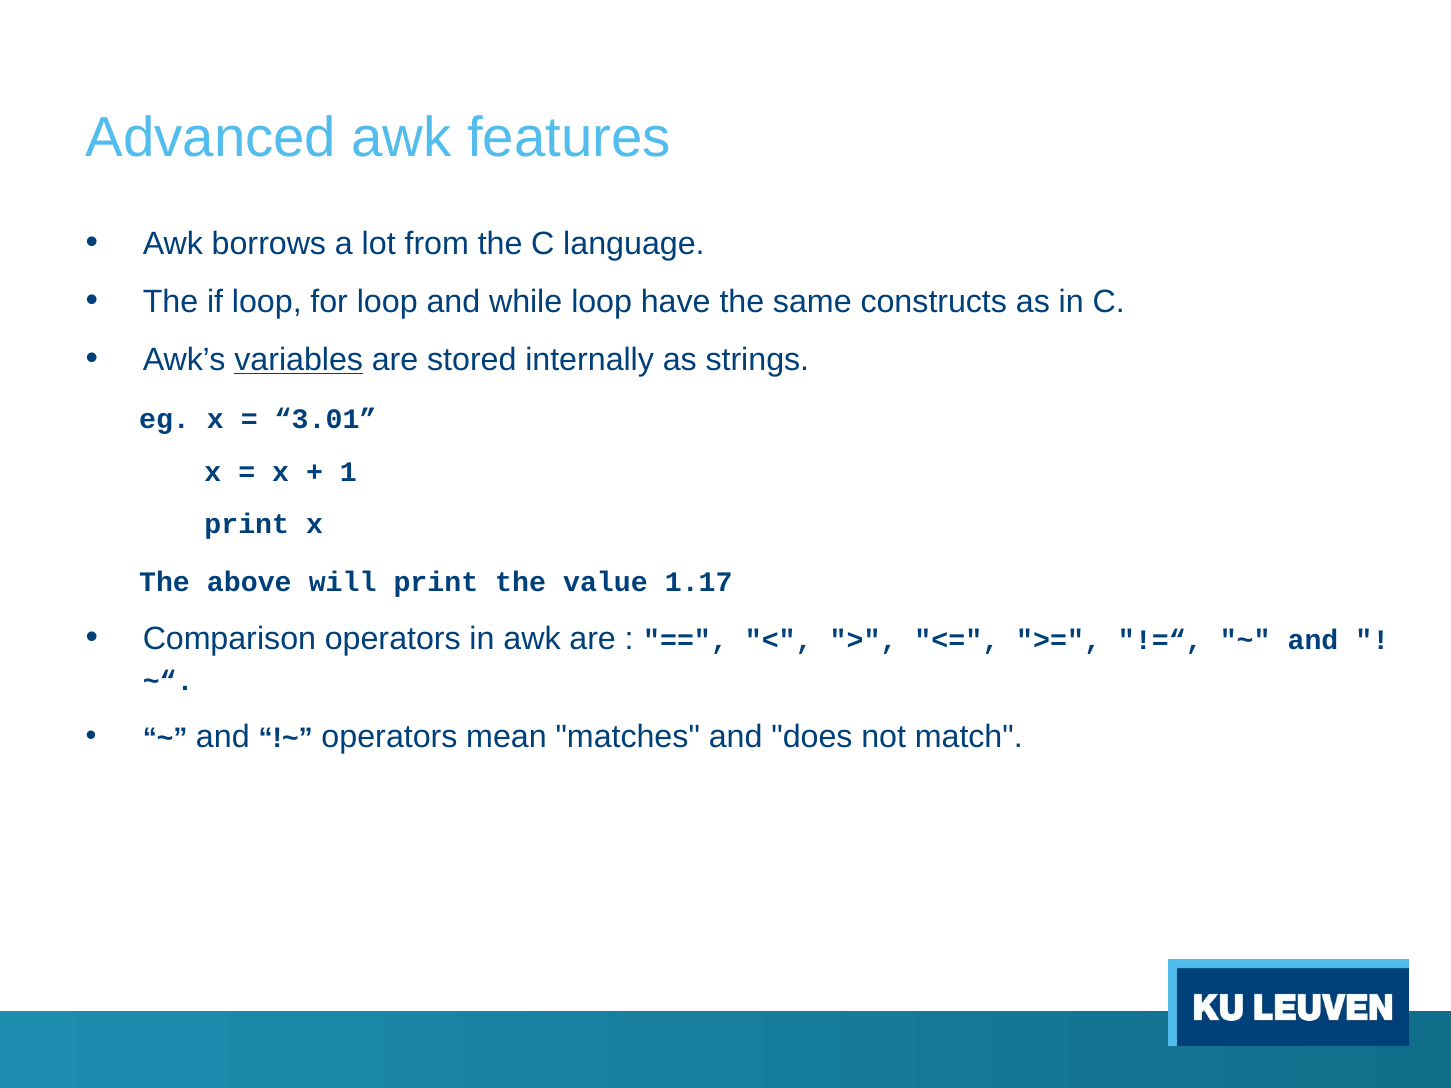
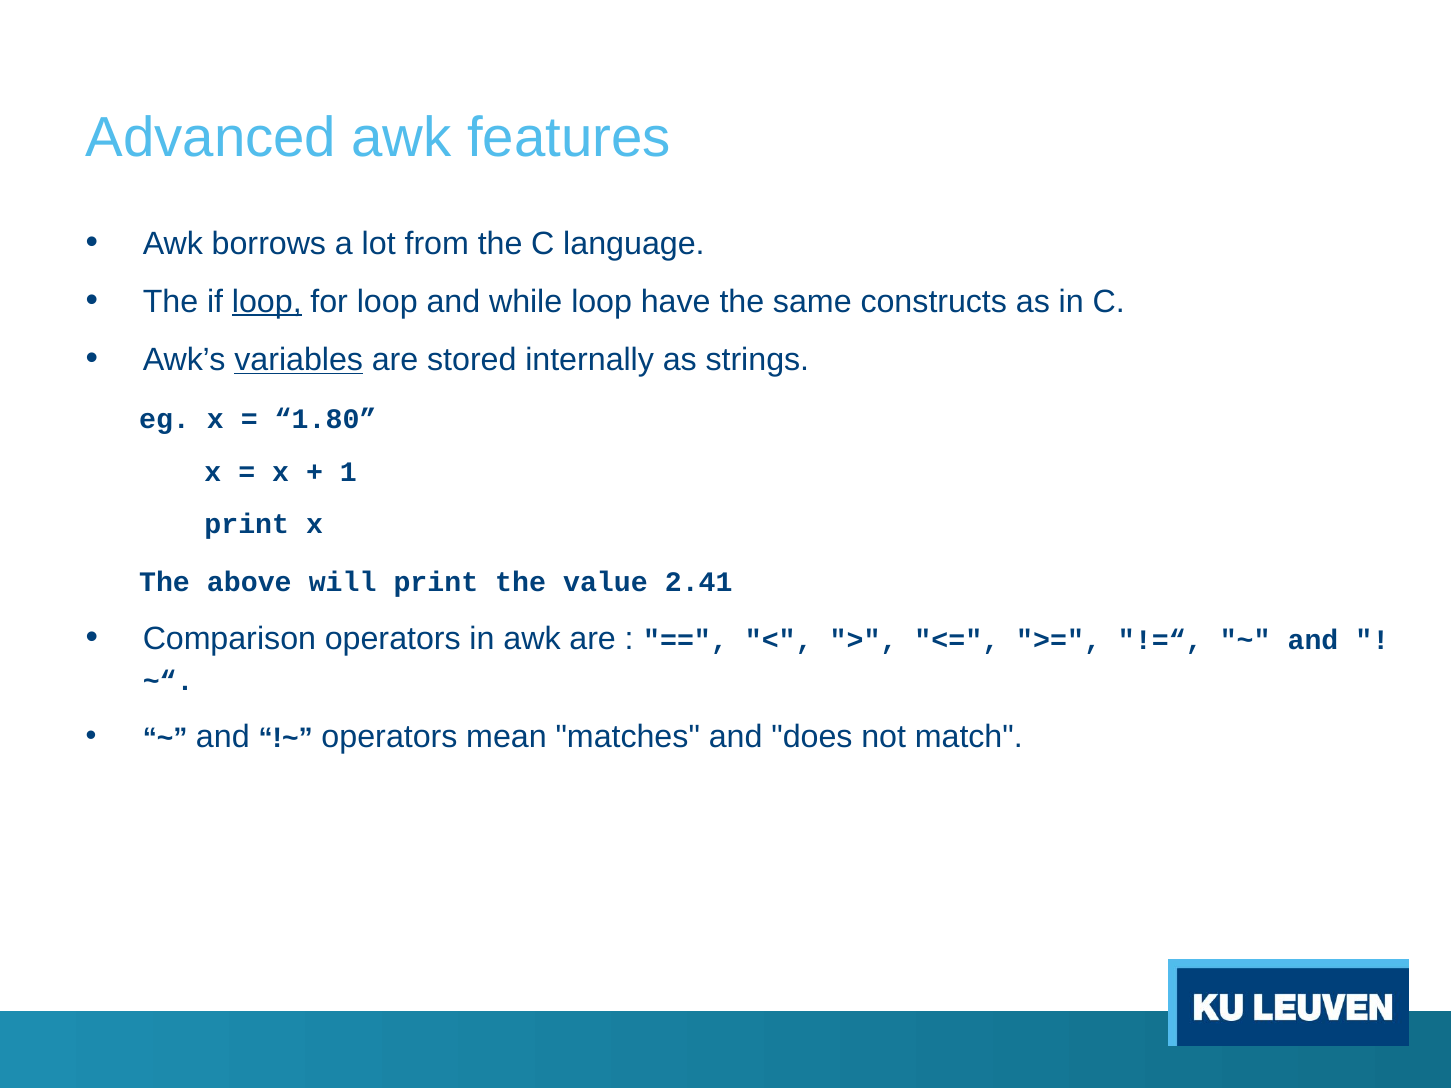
loop at (267, 302) underline: none -> present
3.01: 3.01 -> 1.80
1.17: 1.17 -> 2.41
